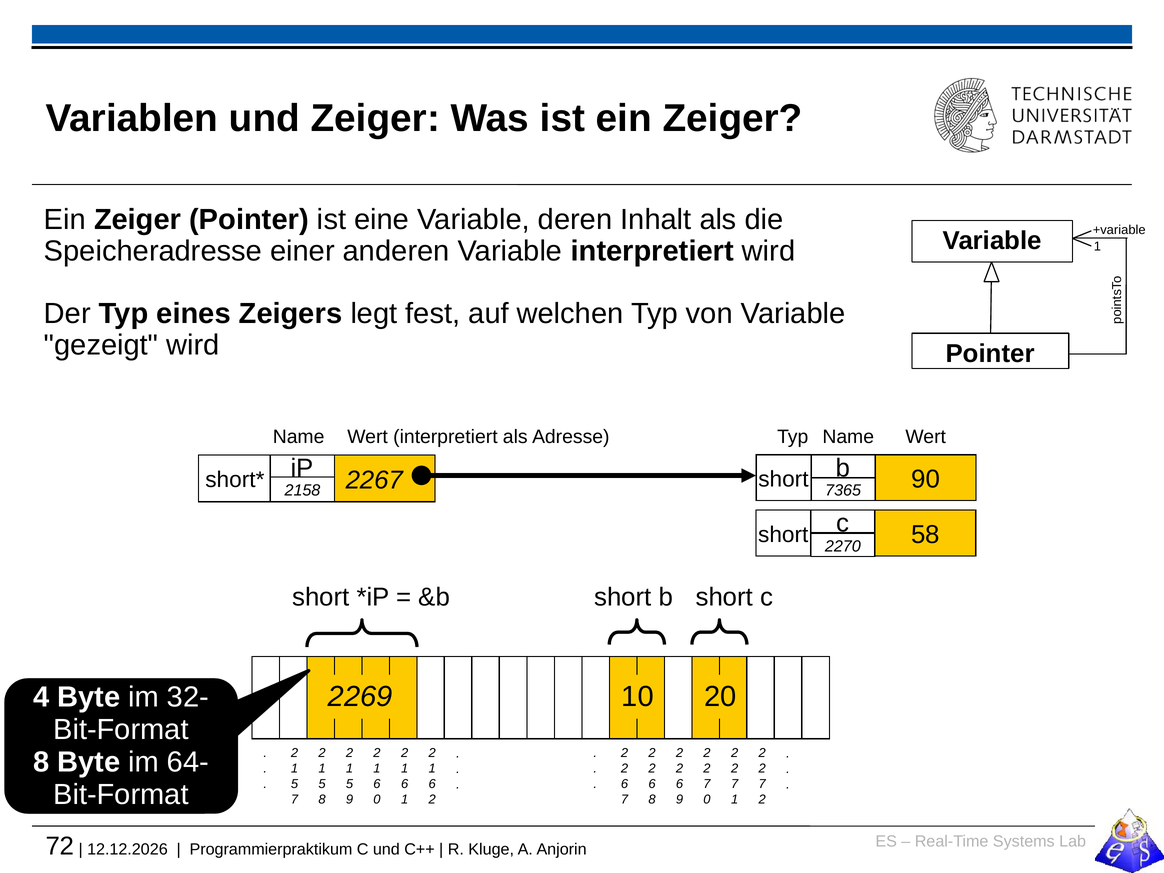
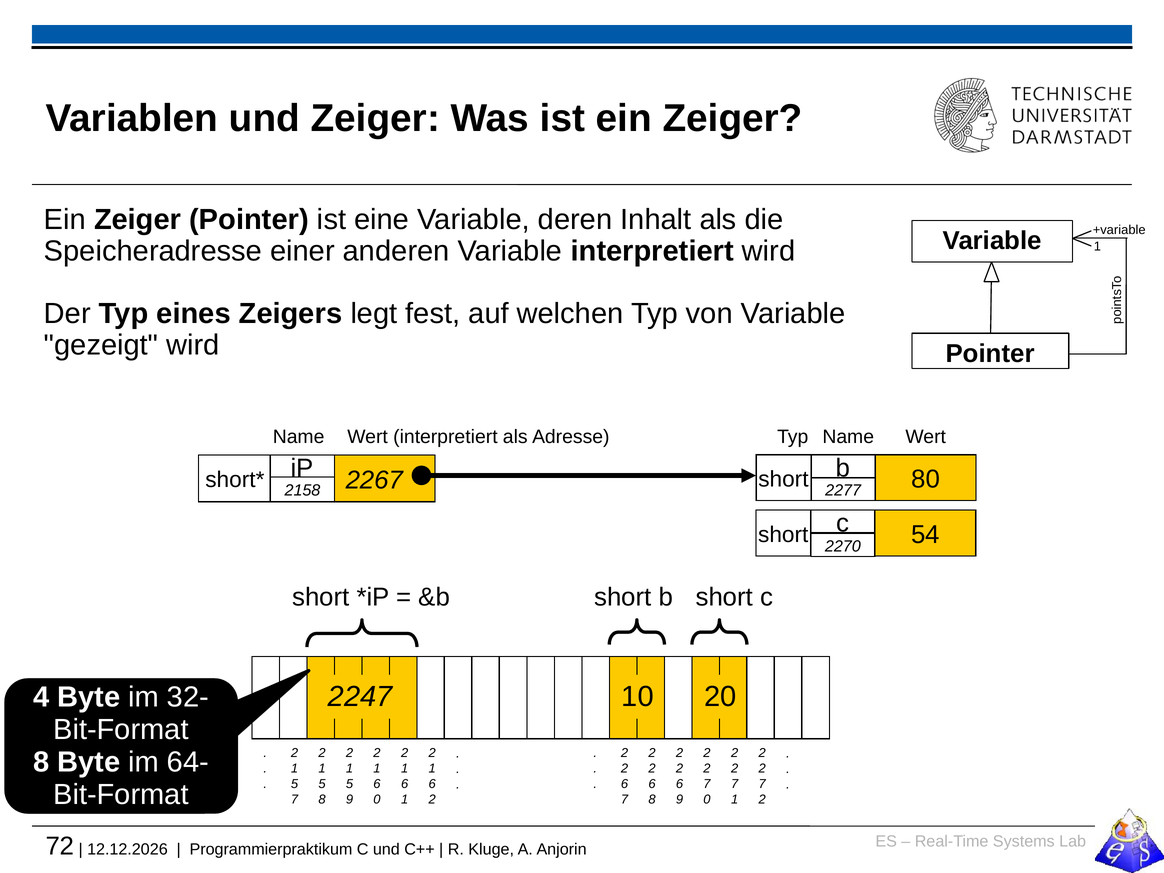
90: 90 -> 80
7365: 7365 -> 2277
58: 58 -> 54
2269: 2269 -> 2247
